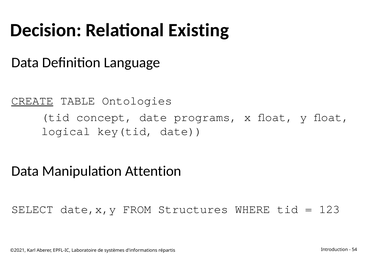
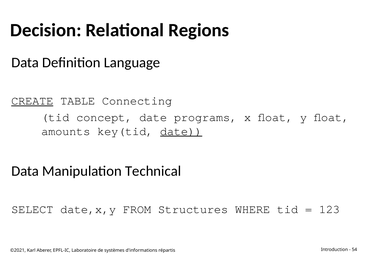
Existing: Existing -> Regions
Ontologies: Ontologies -> Connecting
logical: logical -> amounts
date at (181, 131) underline: none -> present
Attention: Attention -> Technical
